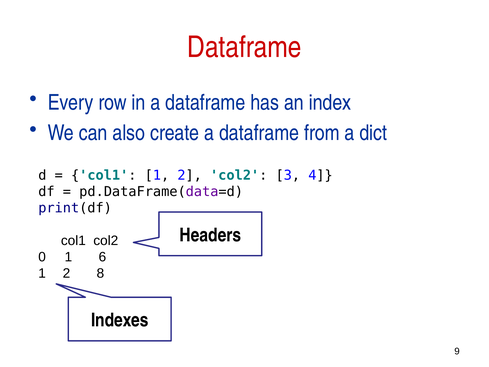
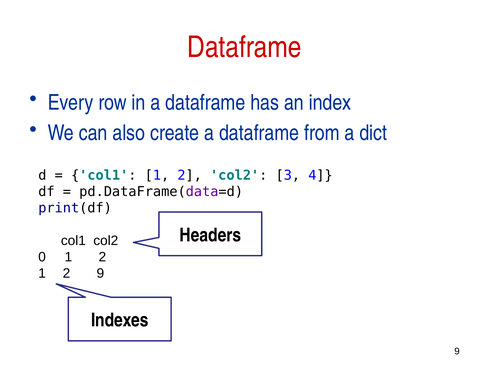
0 1 6: 6 -> 2
2 8: 8 -> 9
